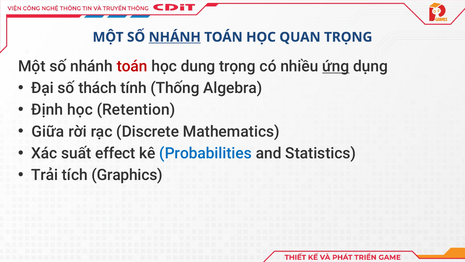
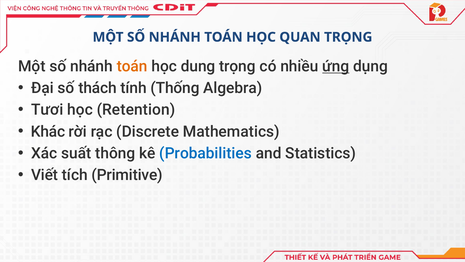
NHÁNH at (175, 37) underline: present -> none
toán at (132, 66) colour: red -> orange
Định: Định -> Tươi
Giữa: Giữa -> Khác
effect: effect -> thông
Trải: Trải -> Viết
Graphics: Graphics -> Primitive
